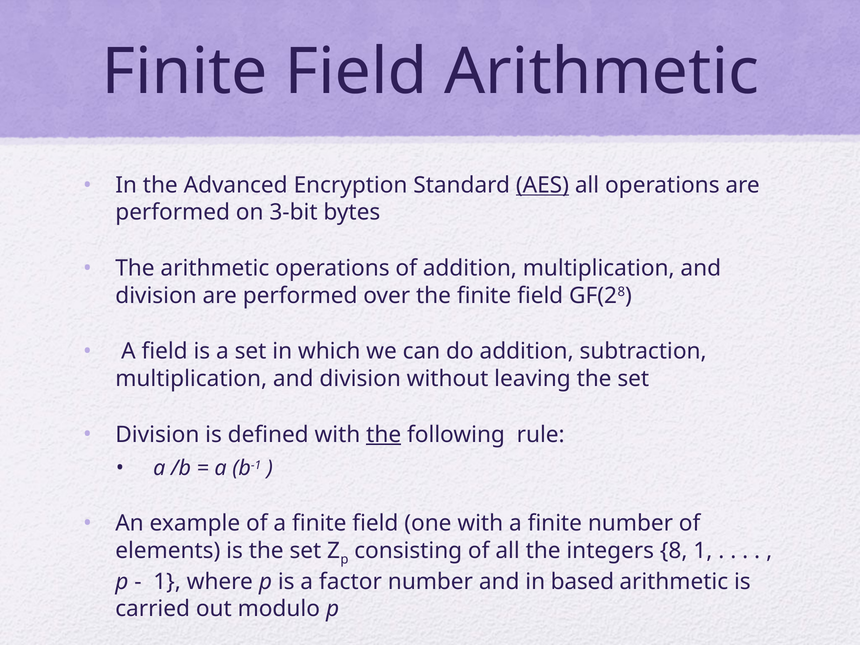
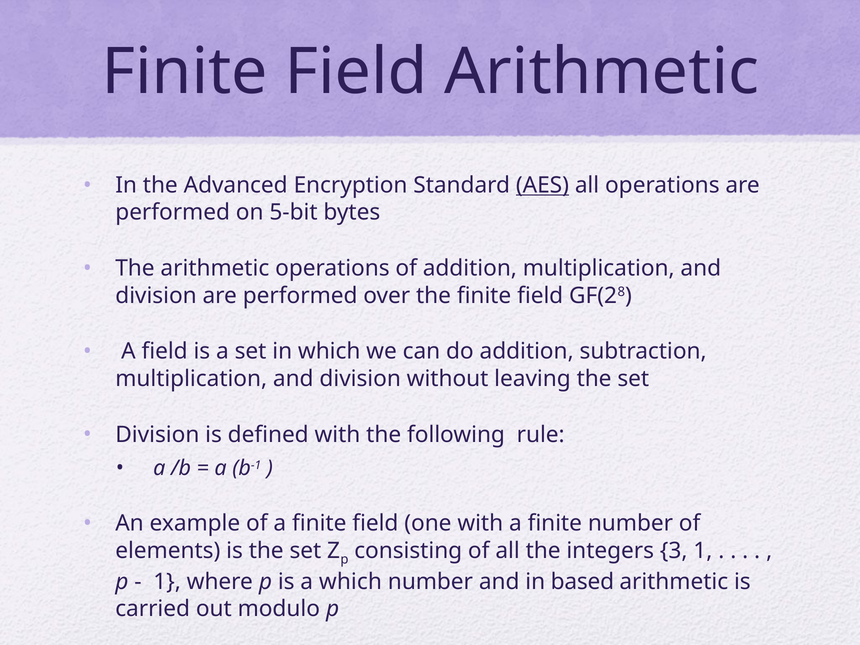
3-bit: 3-bit -> 5-bit
the at (384, 435) underline: present -> none
8: 8 -> 3
a factor: factor -> which
